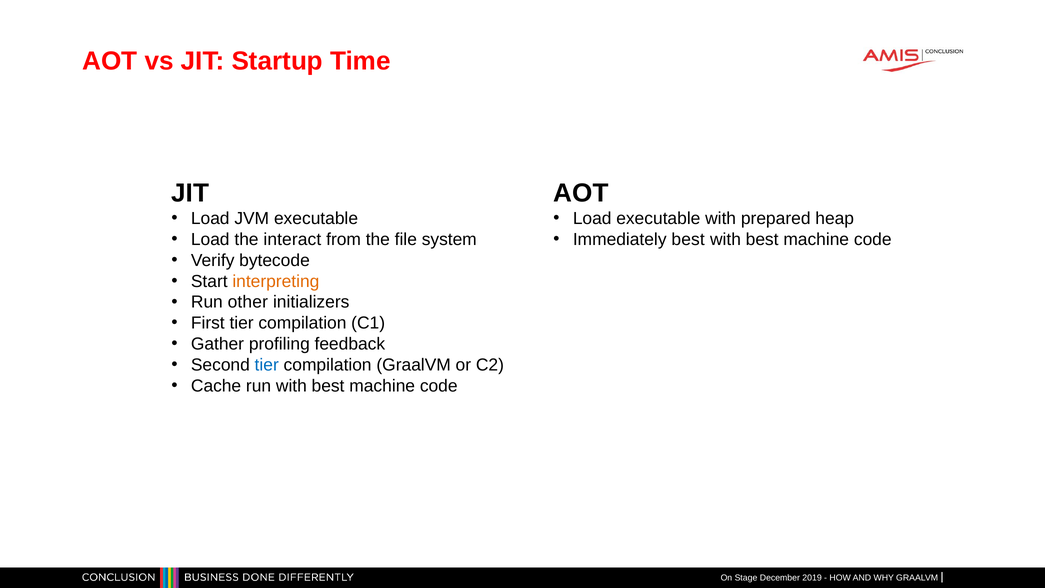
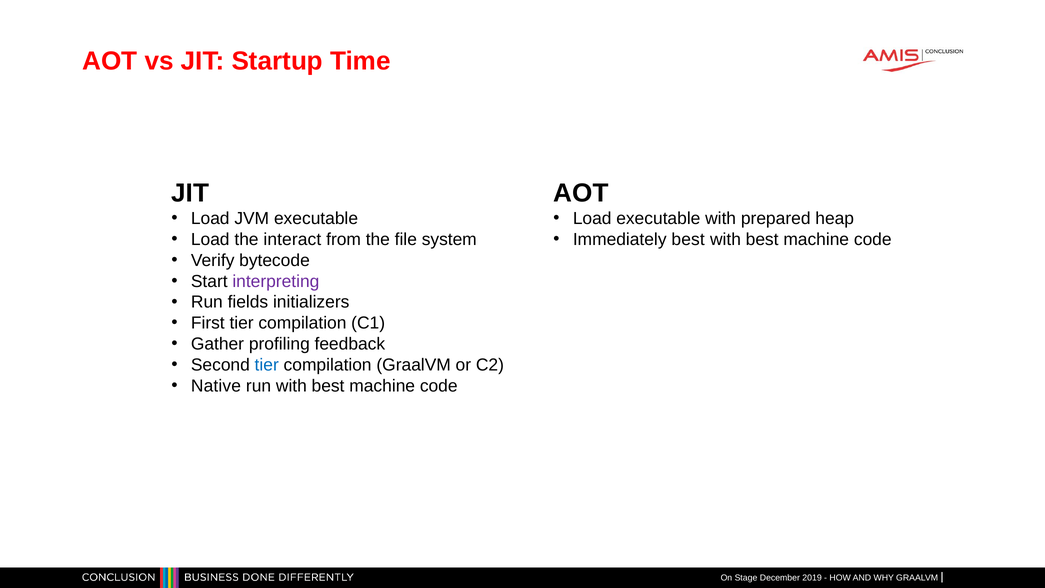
interpreting colour: orange -> purple
other: other -> fields
Cache: Cache -> Native
